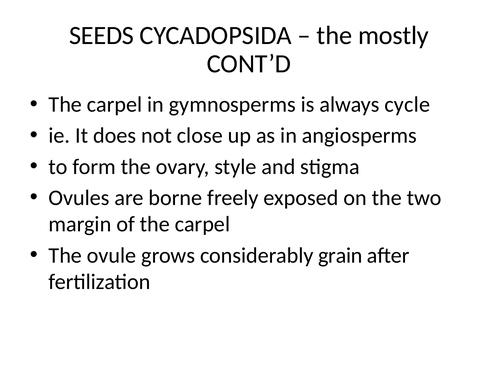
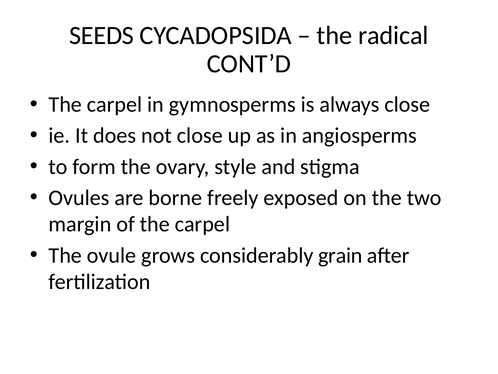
mostly: mostly -> radical
always cycle: cycle -> close
